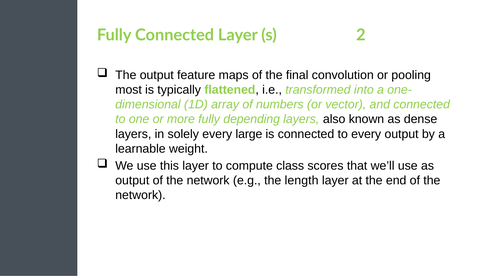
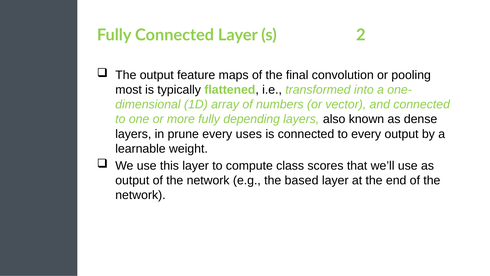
solely: solely -> prune
large: large -> uses
length: length -> based
